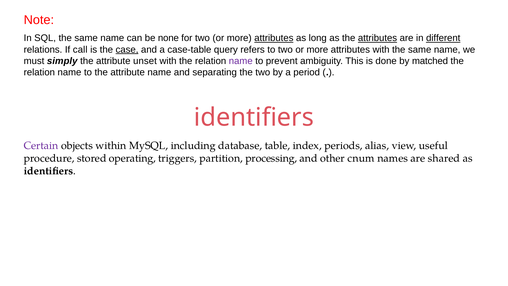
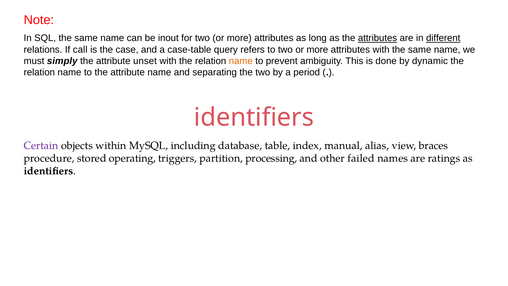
none: none -> inout
attributes at (274, 38) underline: present -> none
case underline: present -> none
name at (241, 61) colour: purple -> orange
matched: matched -> dynamic
periods: periods -> manual
useful: useful -> braces
cnum: cnum -> failed
shared: shared -> ratings
